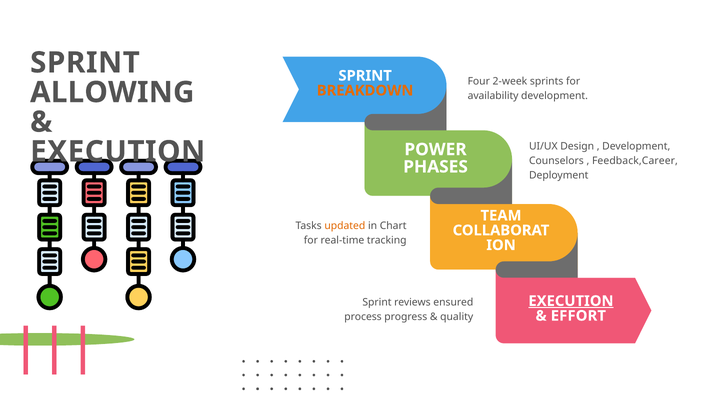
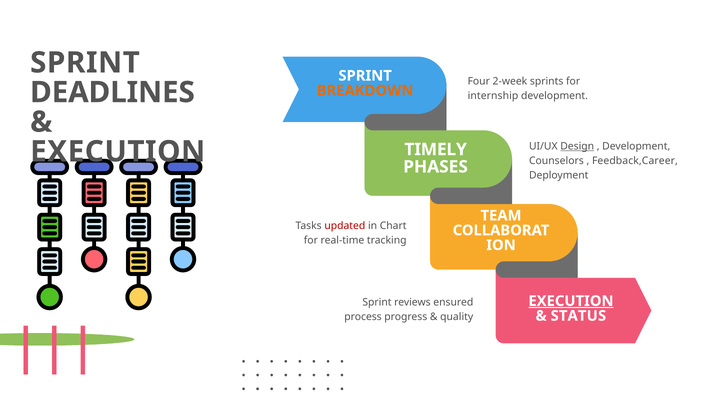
ALLOWING: ALLOWING -> DEADLINES
availability: availability -> internship
Design underline: none -> present
POWER: POWER -> TIMELY
updated colour: orange -> red
EFFORT: EFFORT -> STATUS
